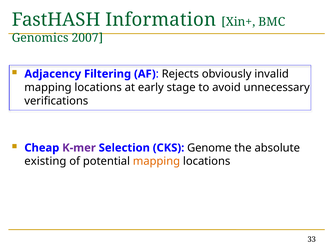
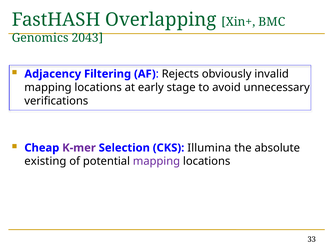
Information: Information -> Overlapping
2007: 2007 -> 2043
Genome: Genome -> Illumina
mapping at (156, 161) colour: orange -> purple
